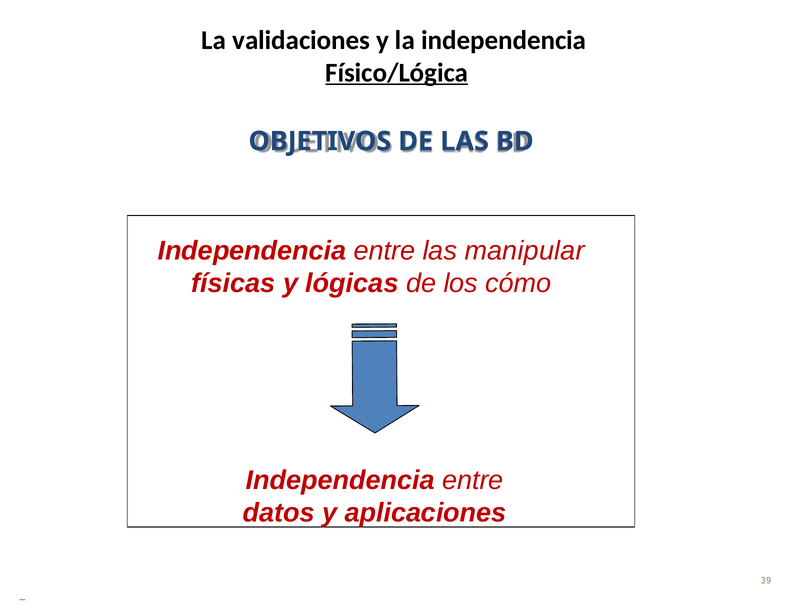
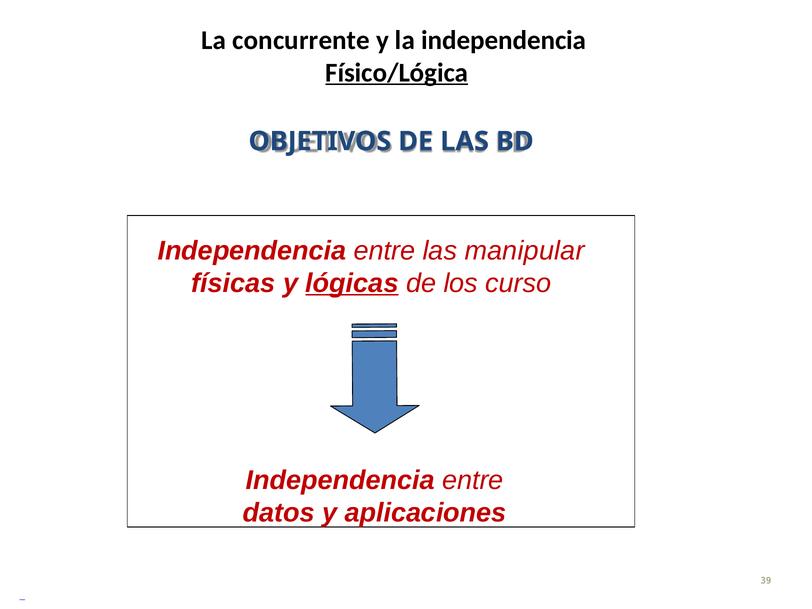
validaciones: validaciones -> concurrente
lógicas underline: none -> present
cómo: cómo -> curso
